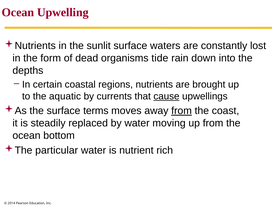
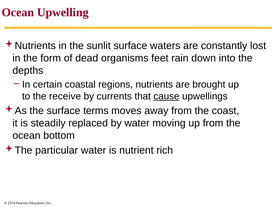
tide: tide -> feet
aquatic: aquatic -> receive
from at (182, 111) underline: present -> none
